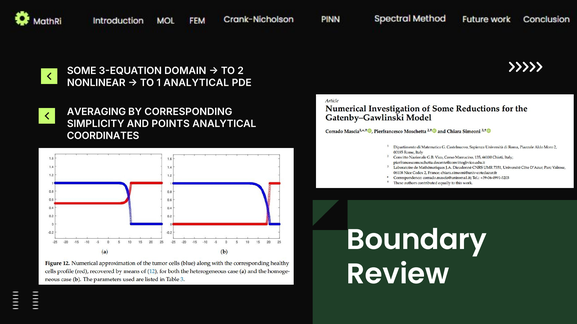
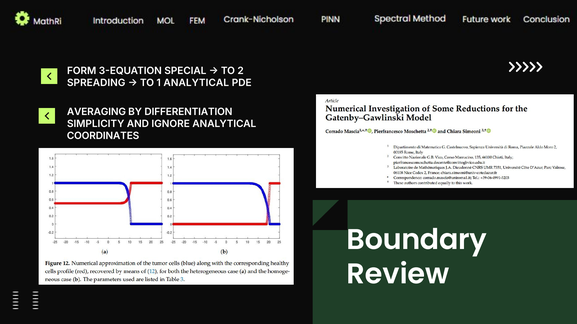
SOME: SOME -> FORM
DOMAIN: DOMAIN -> SPECIAL
NONLINEAR: NONLINEAR -> SPREADING
CORRESPONDING: CORRESPONDING -> DIFFERENTIATION
POINTS: POINTS -> IGNORE
